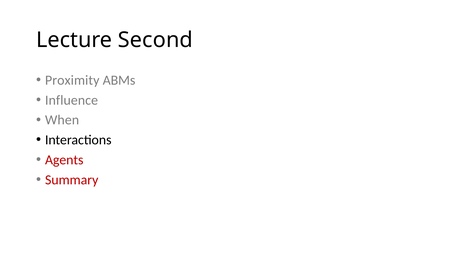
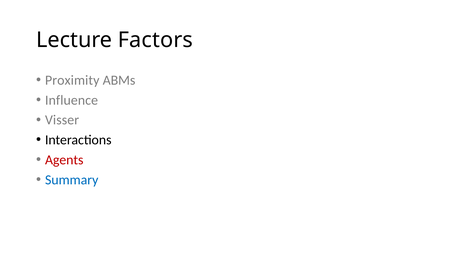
Second: Second -> Factors
When: When -> Visser
Summary colour: red -> blue
